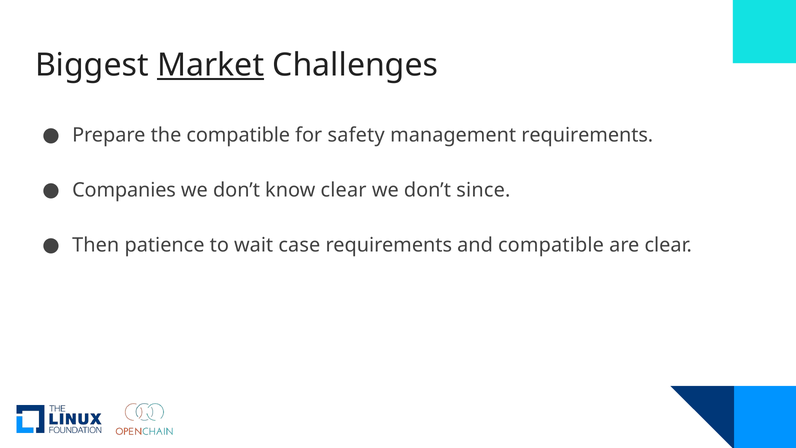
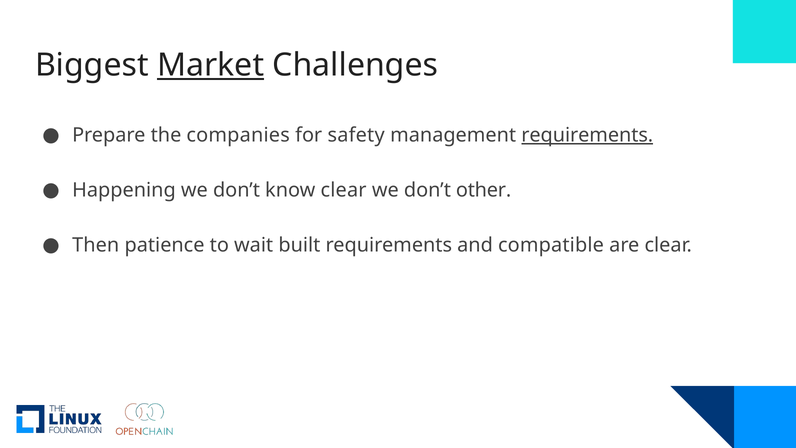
the compatible: compatible -> companies
requirements at (587, 135) underline: none -> present
Companies: Companies -> Happening
since: since -> other
case: case -> built
